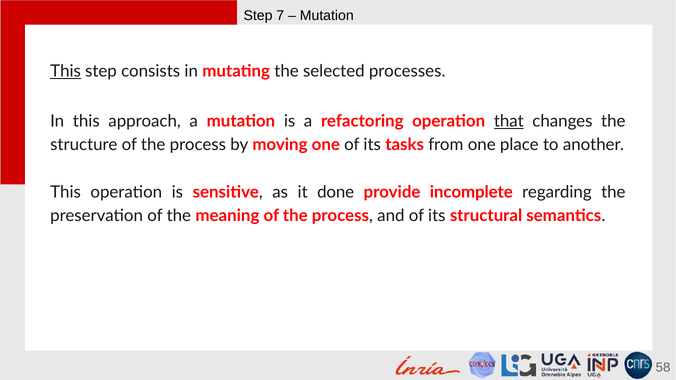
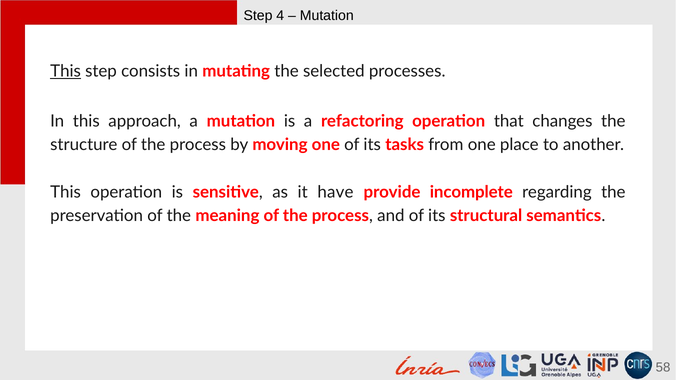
7: 7 -> 4
that underline: present -> none
done: done -> have
